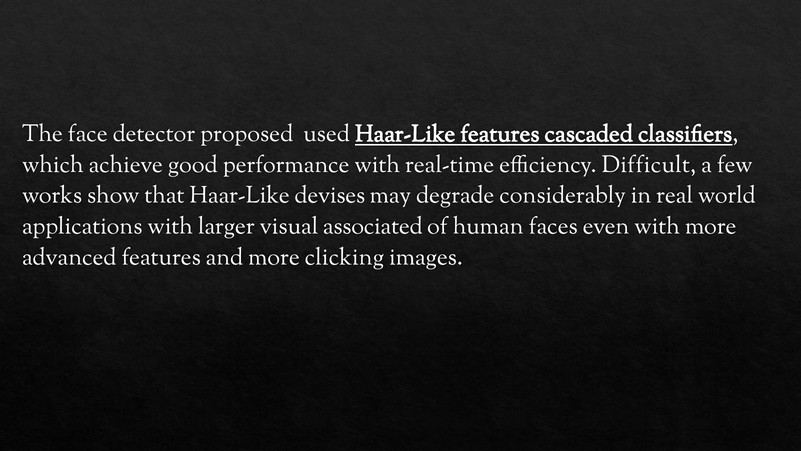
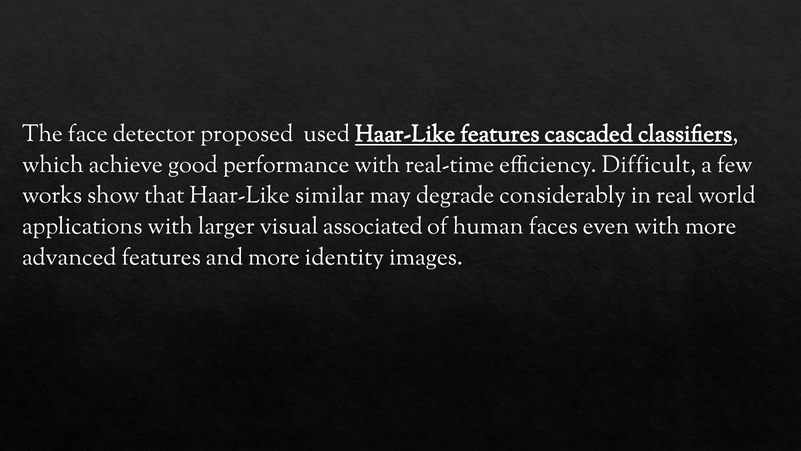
devises: devises -> similar
clicking: clicking -> identity
